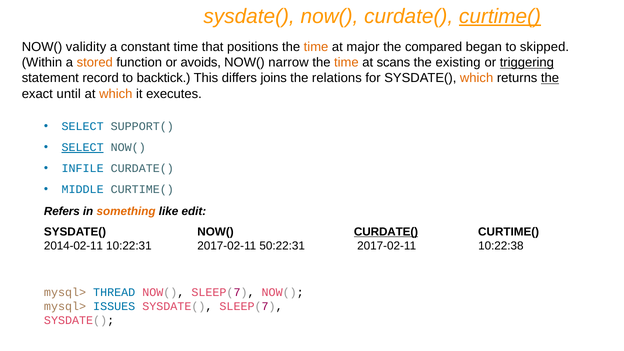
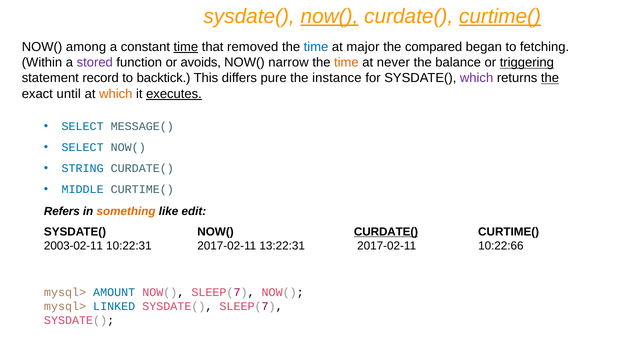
now( at (329, 16) underline: none -> present
validity: validity -> among
time at (186, 47) underline: none -> present
positions: positions -> removed
time at (316, 47) colour: orange -> blue
skipped: skipped -> fetching
stored colour: orange -> purple
scans: scans -> never
existing: existing -> balance
joins: joins -> pure
relations: relations -> instance
which at (477, 78) colour: orange -> purple
executes underline: none -> present
SUPPORT(: SUPPORT( -> MESSAGE(
SELECT at (83, 147) underline: present -> none
INFILE: INFILE -> STRING
2014-02-11: 2014-02-11 -> 2003-02-11
50:22:31: 50:22:31 -> 13:22:31
10:22:38: 10:22:38 -> 10:22:66
THREAD: THREAD -> AMOUNT
ISSUES: ISSUES -> LINKED
